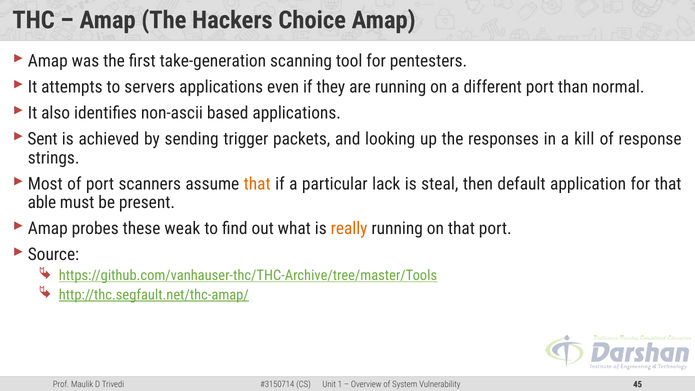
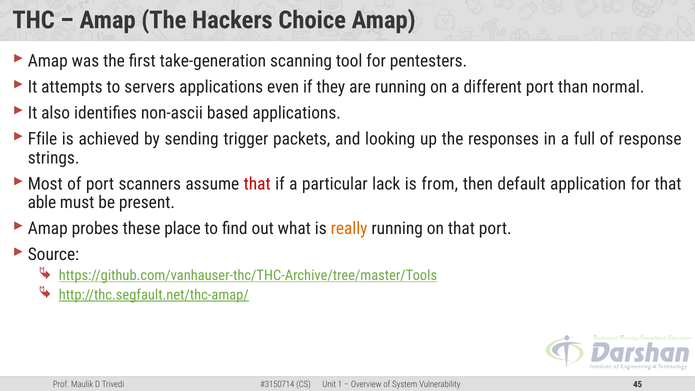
Sent: Sent -> Ffile
kill: kill -> full
that at (257, 184) colour: orange -> red
steal: steal -> from
weak: weak -> place
